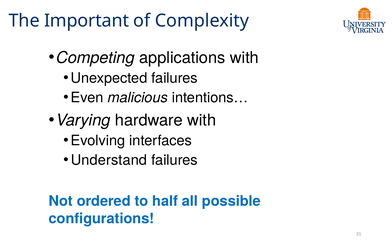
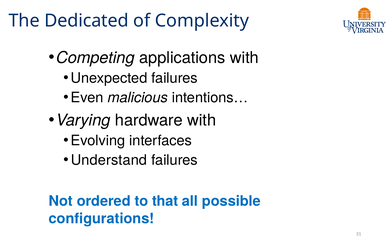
Important: Important -> Dedicated
half: half -> that
